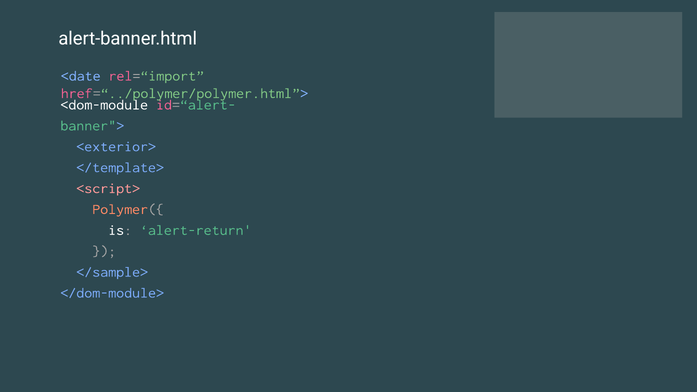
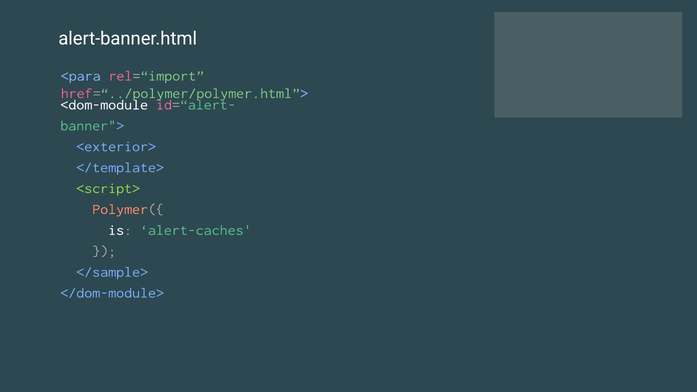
<date: <date -> <para
<script> colour: pink -> light green
alert-return: alert-return -> alert-caches
